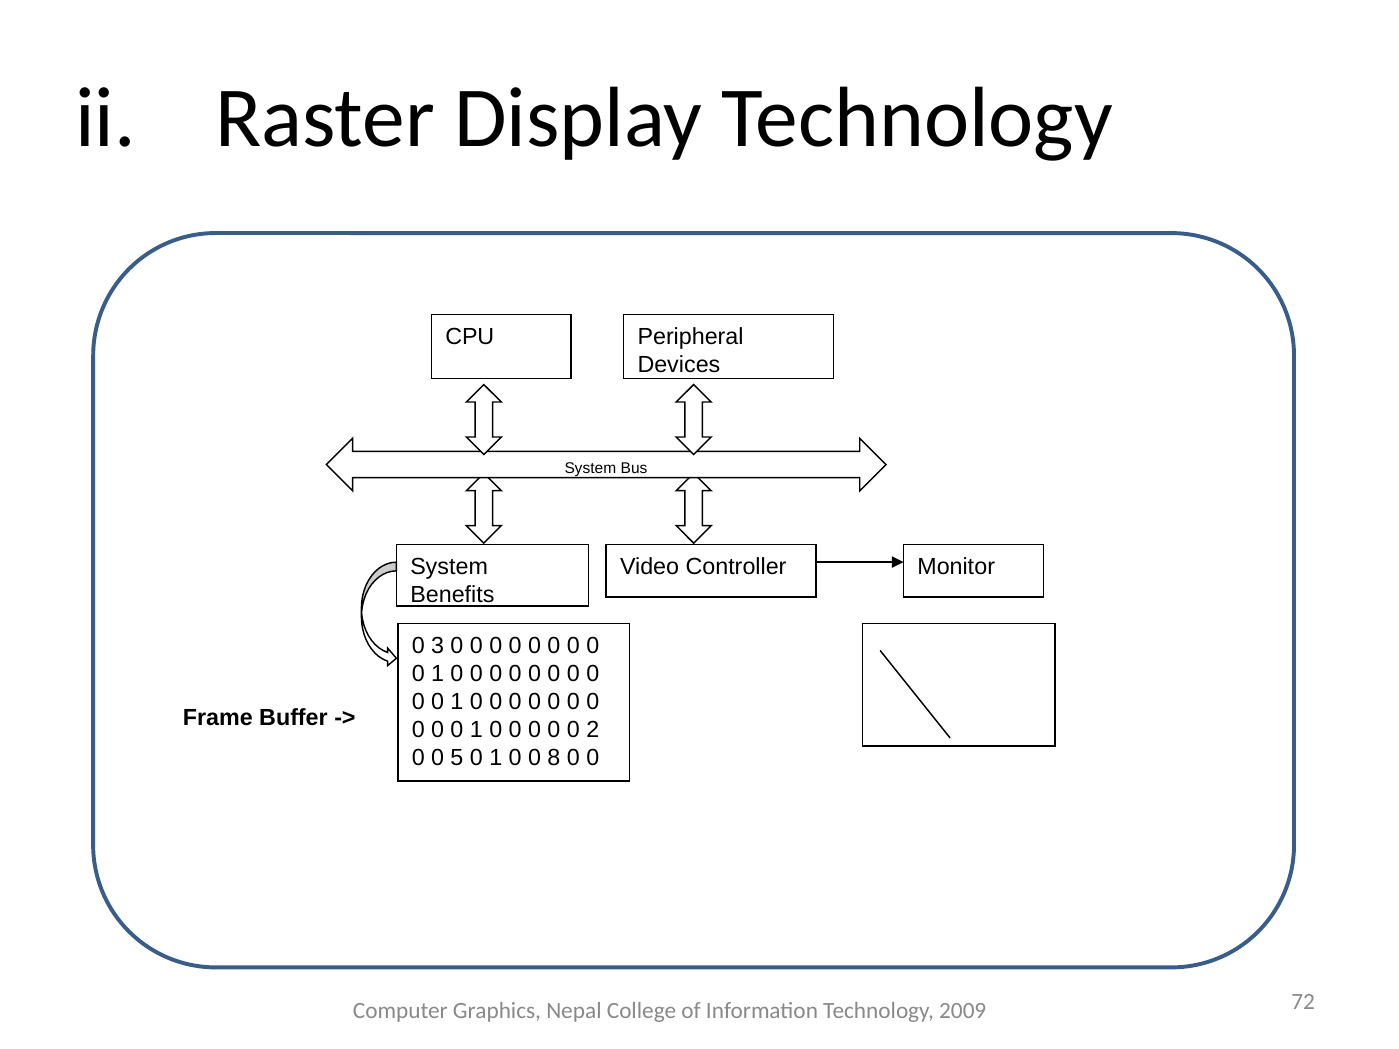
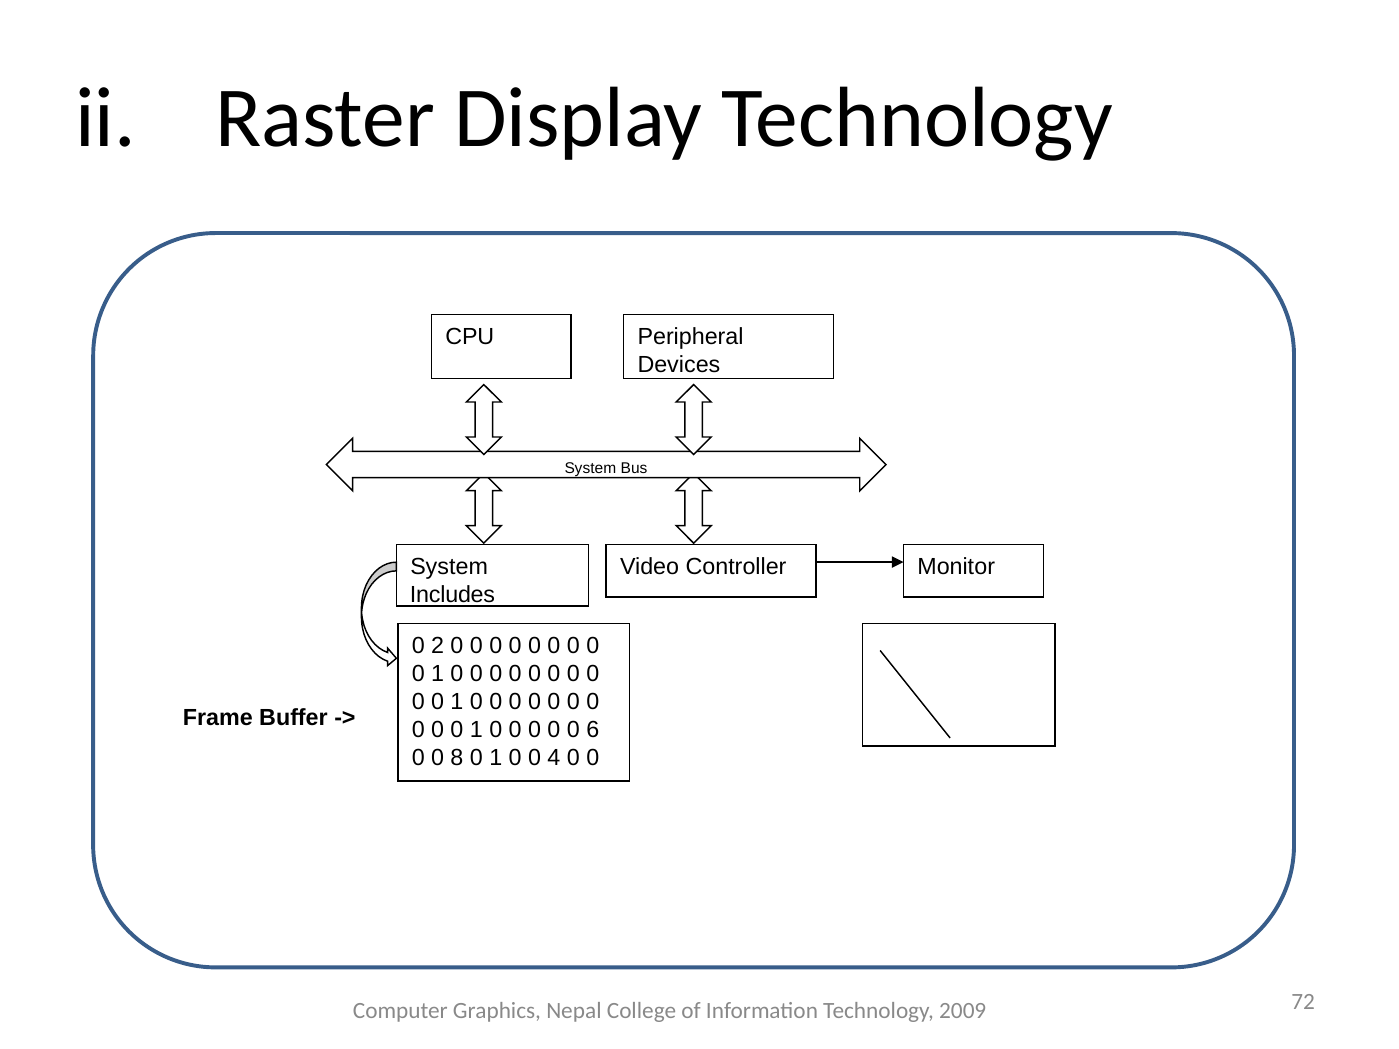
Benefits: Benefits -> Includes
3: 3 -> 2
2: 2 -> 6
5: 5 -> 8
8: 8 -> 4
